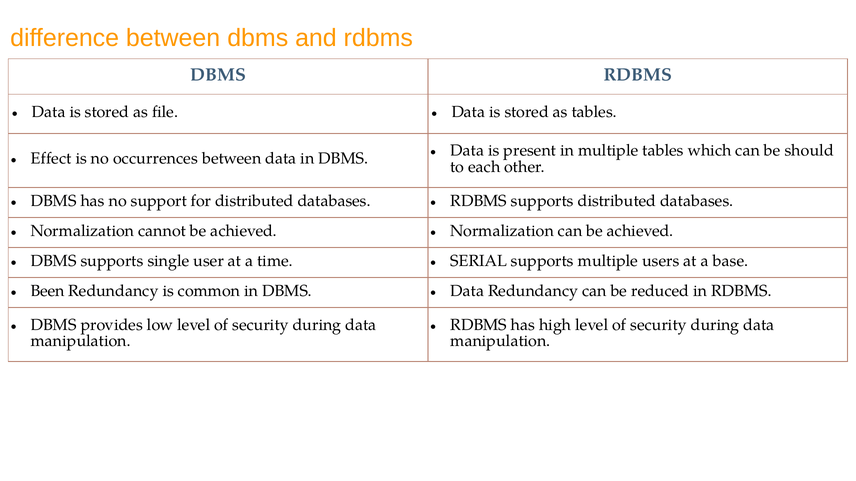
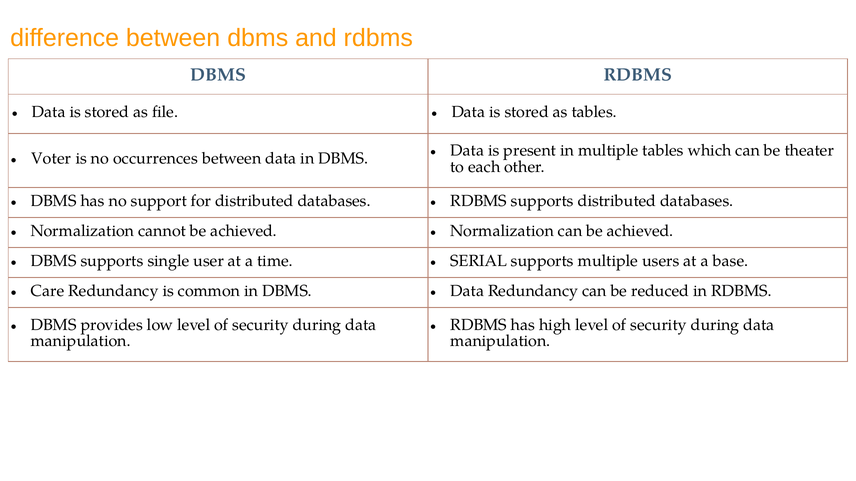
should: should -> theater
Effect: Effect -> Voter
Been: Been -> Care
